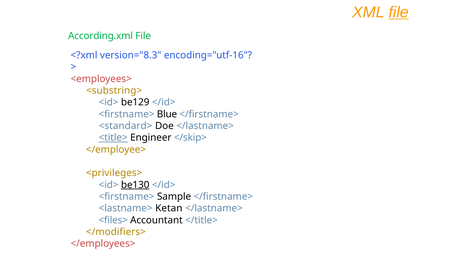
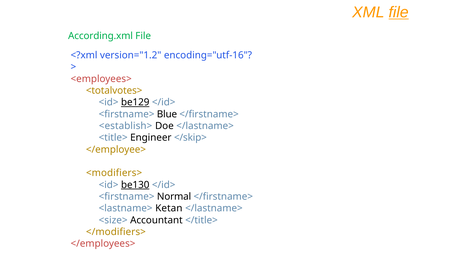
version="8.3: version="8.3 -> version="1.2
<substring>: <substring> -> <totalvotes>
be129 underline: none -> present
<standard>: <standard> -> <establish>
<title> underline: present -> none
<privileges>: <privileges> -> <modifiers>
Sample: Sample -> Normal
<files>: <files> -> <size>
